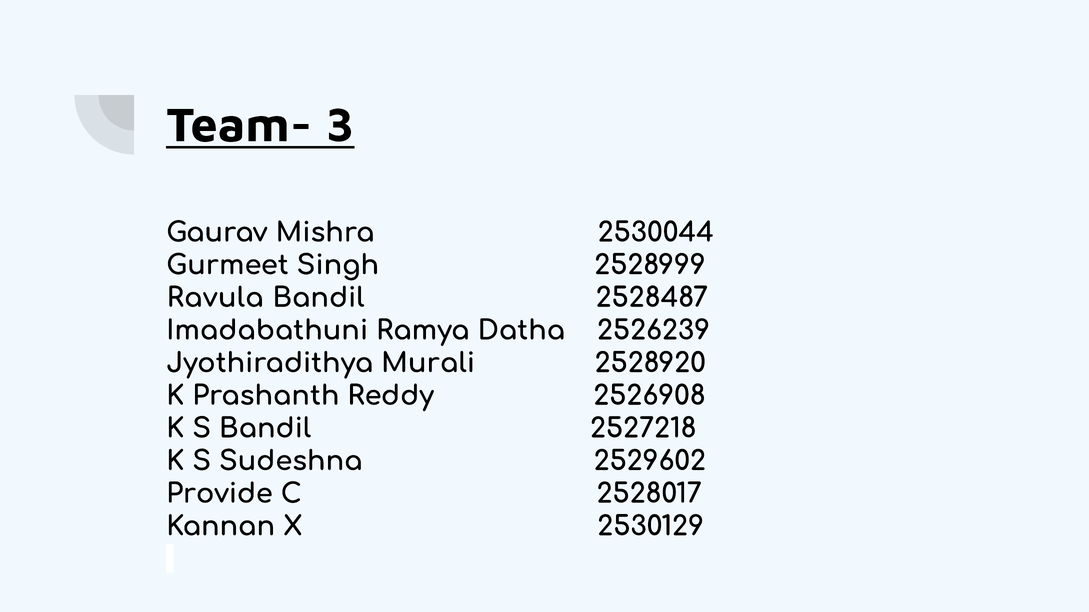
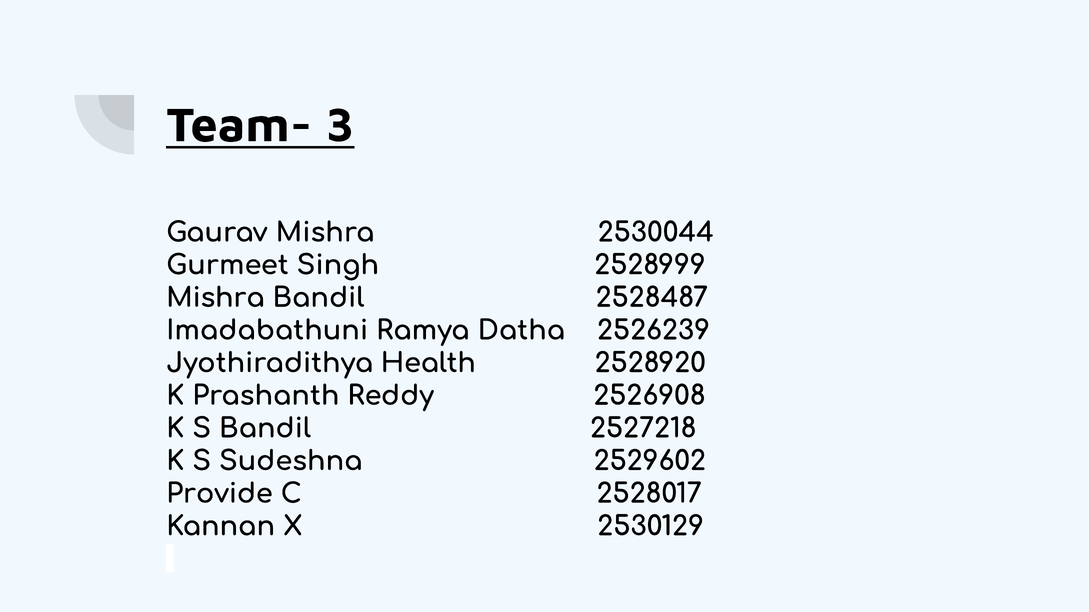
Ravula at (215, 298): Ravula -> Mishra
Murali: Murali -> Health
